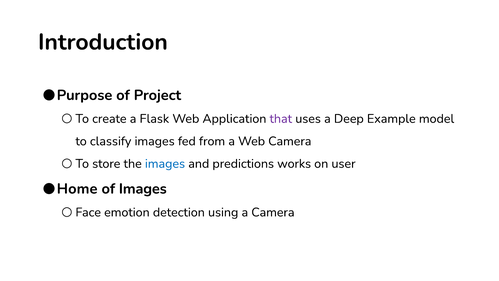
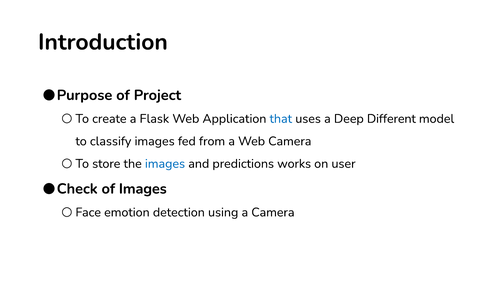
that colour: purple -> blue
Example: Example -> Different
Home: Home -> Check
